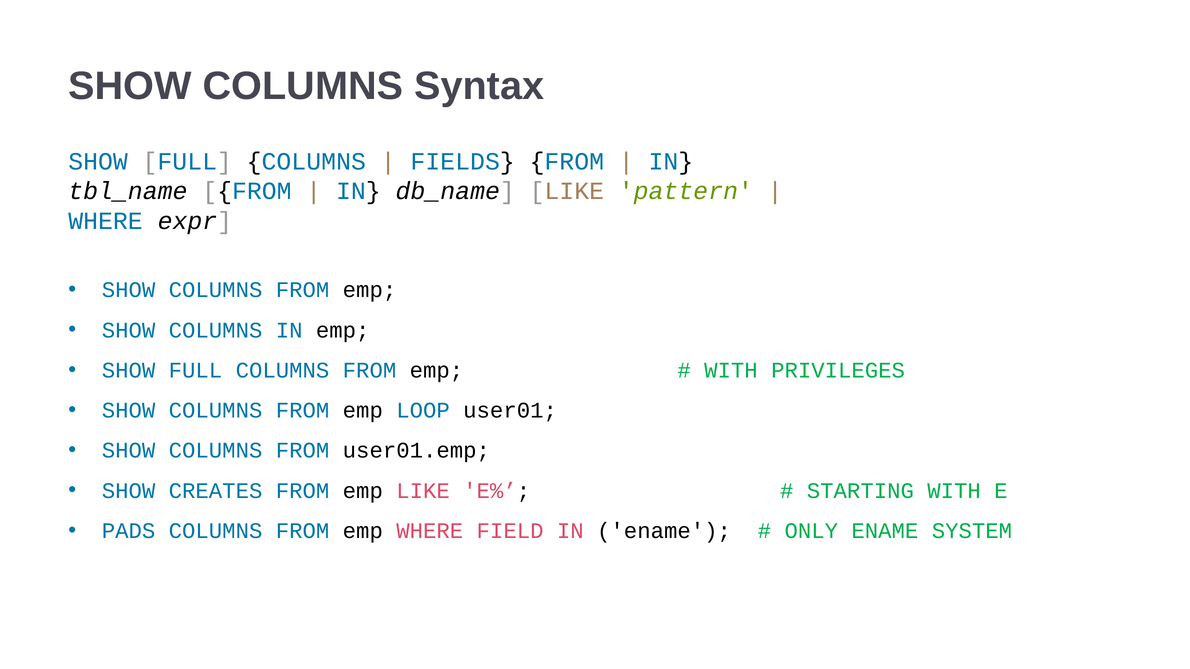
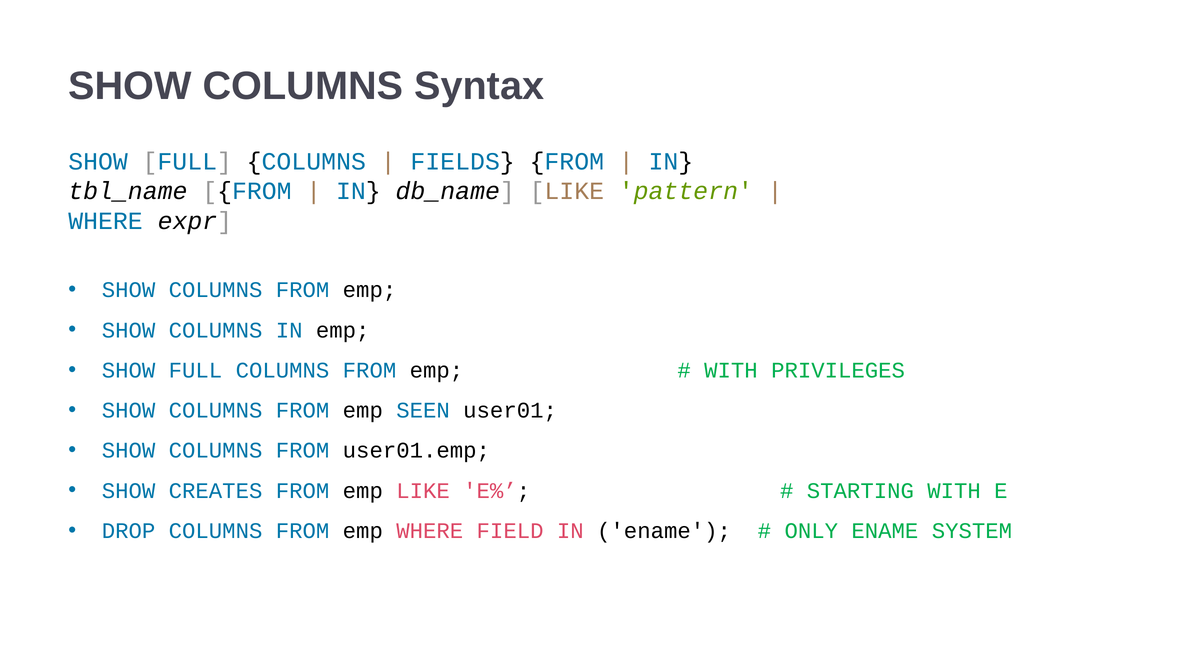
LOOP: LOOP -> SEEN
PADS: PADS -> DROP
